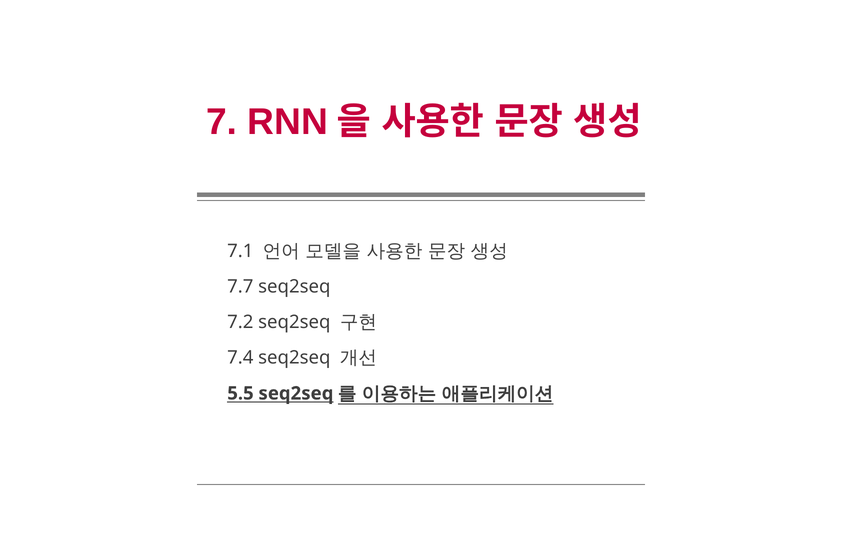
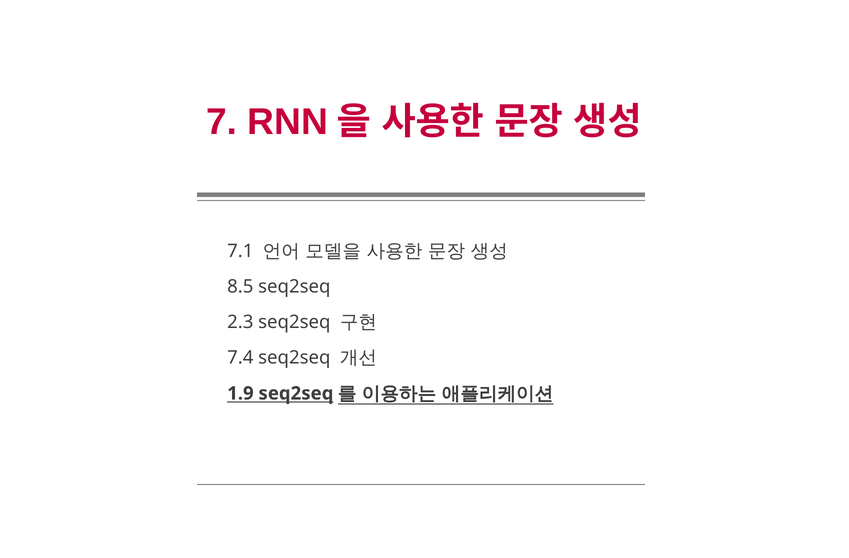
7.7: 7.7 -> 8.5
7.2: 7.2 -> 2.3
5.5: 5.5 -> 1.9
